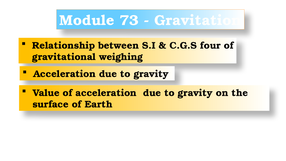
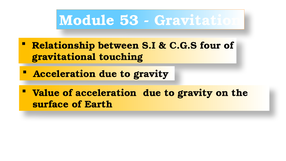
73: 73 -> 53
weighing: weighing -> touching
